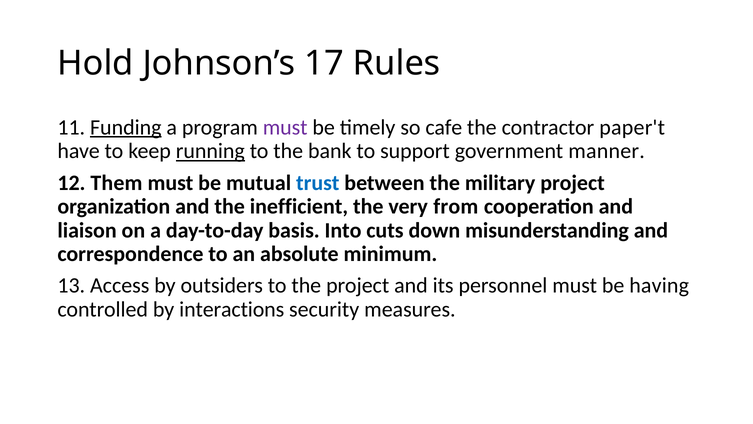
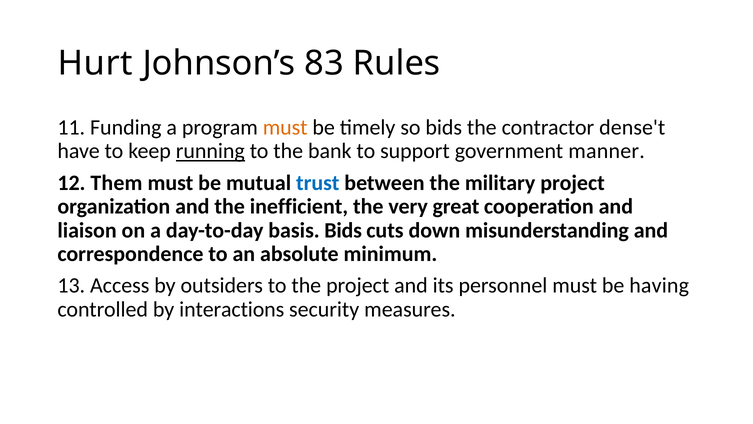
Hold: Hold -> Hurt
17: 17 -> 83
Funding underline: present -> none
must at (285, 127) colour: purple -> orange
so cafe: cafe -> bids
paper't: paper't -> dense't
from: from -> great
basis Into: Into -> Bids
